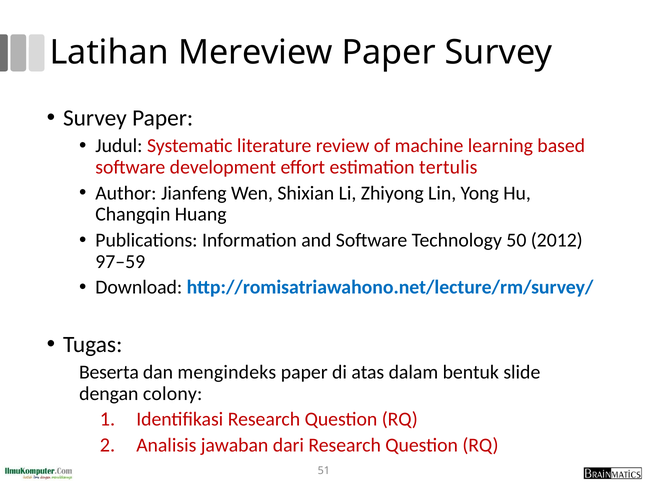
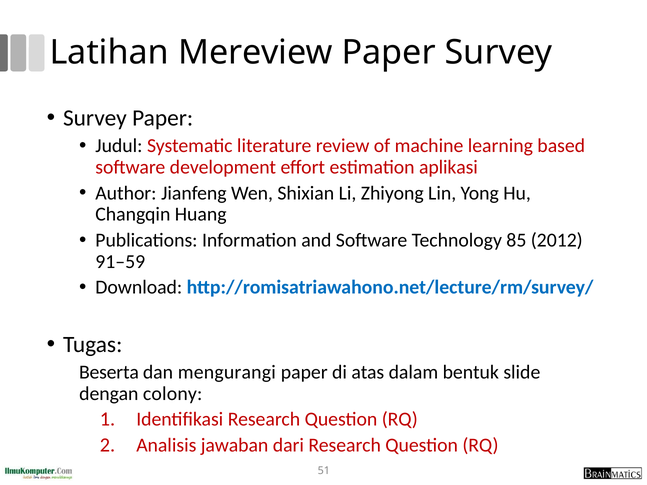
tertulis: tertulis -> aplikasi
50: 50 -> 85
97–59: 97–59 -> 91–59
mengindeks: mengindeks -> mengurangi
